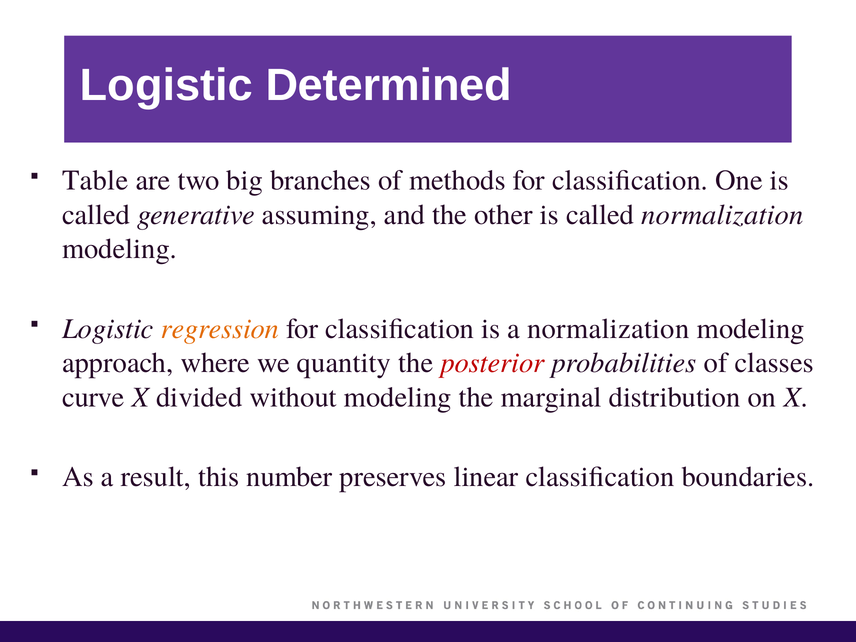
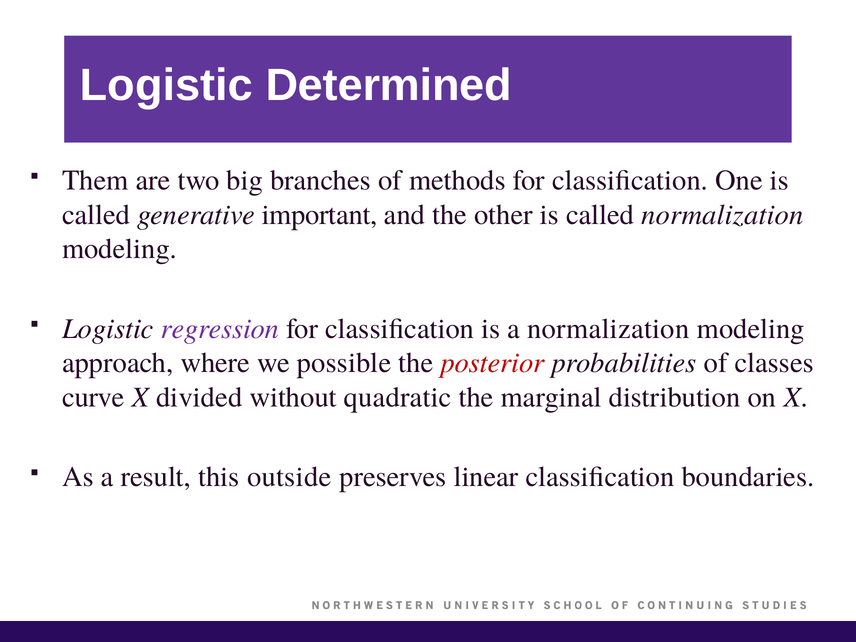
Table: Table -> Them
assuming: assuming -> important
regression colour: orange -> purple
quantity: quantity -> possible
without modeling: modeling -> quadratic
number: number -> outside
